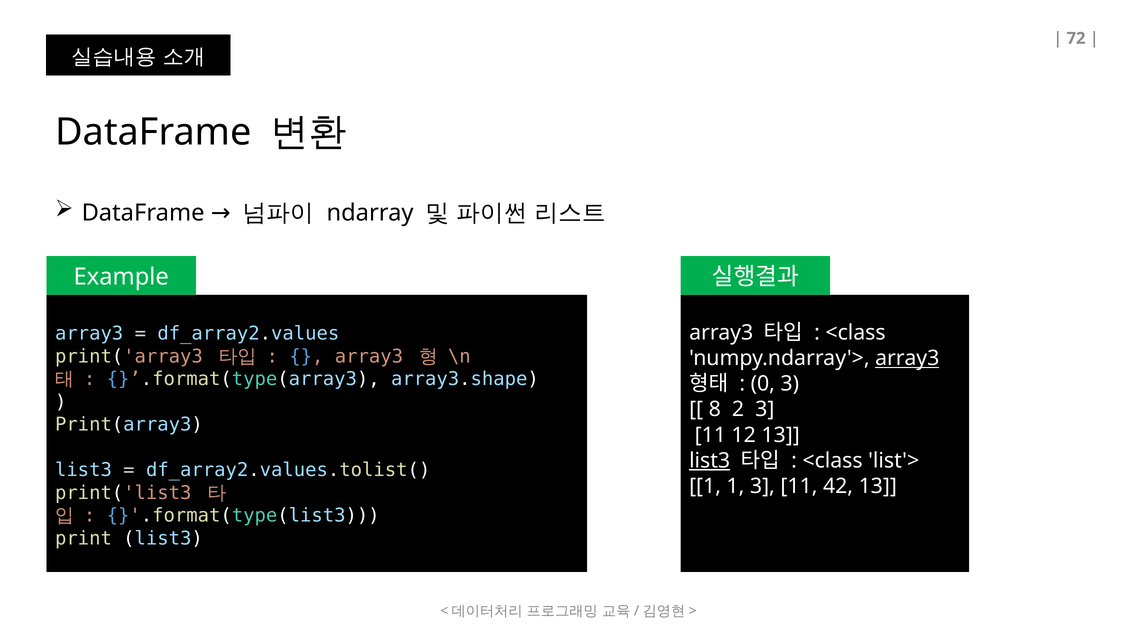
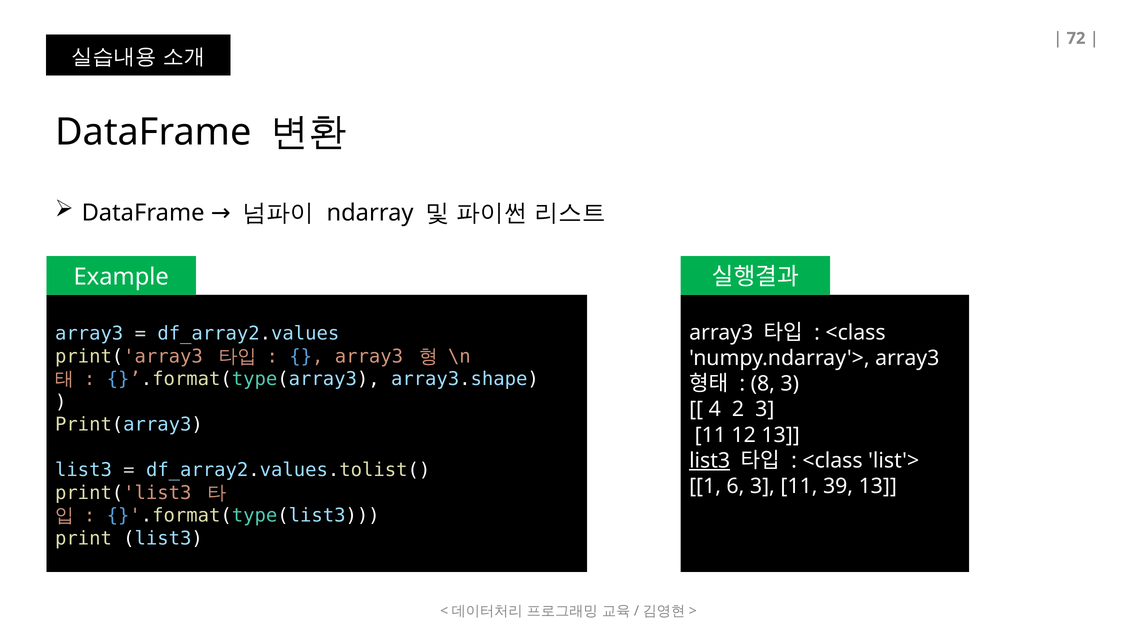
array3 at (907, 358) underline: present -> none
0: 0 -> 8
8: 8 -> 4
1 1: 1 -> 6
42: 42 -> 39
